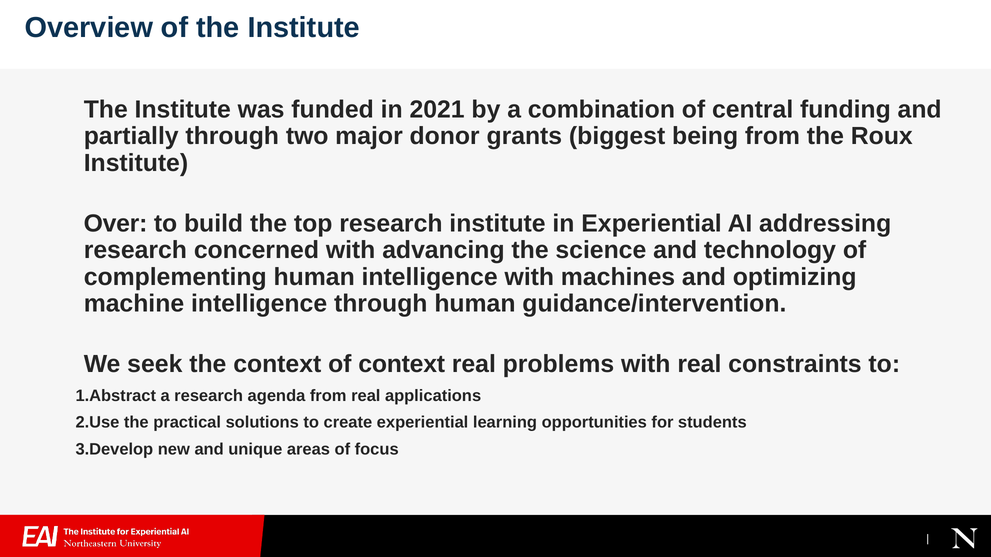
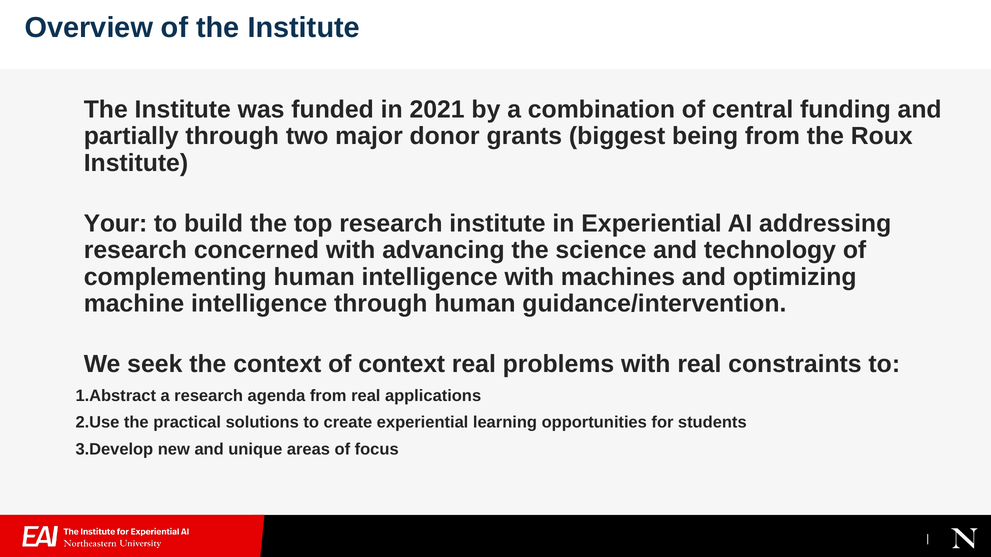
Over: Over -> Your
